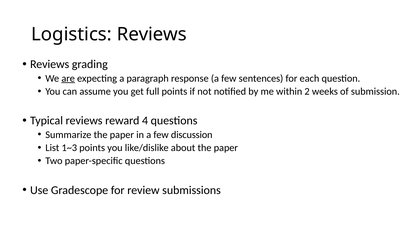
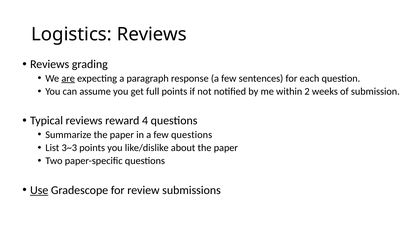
few discussion: discussion -> questions
1~3: 1~3 -> 3~3
Use underline: none -> present
